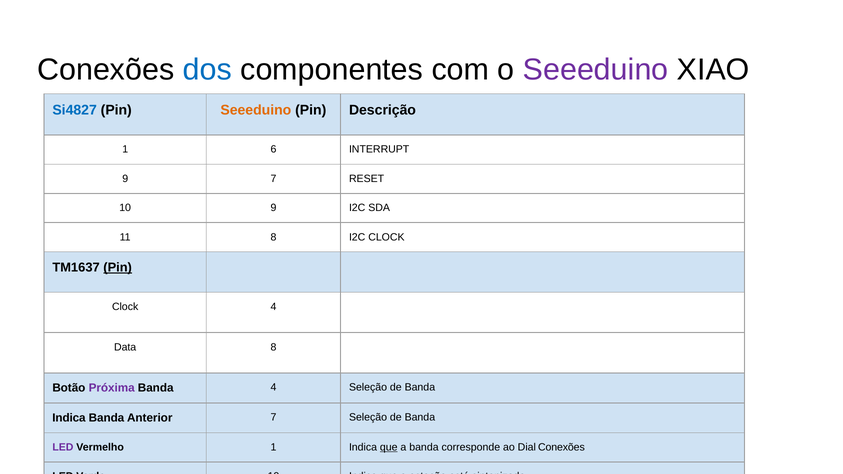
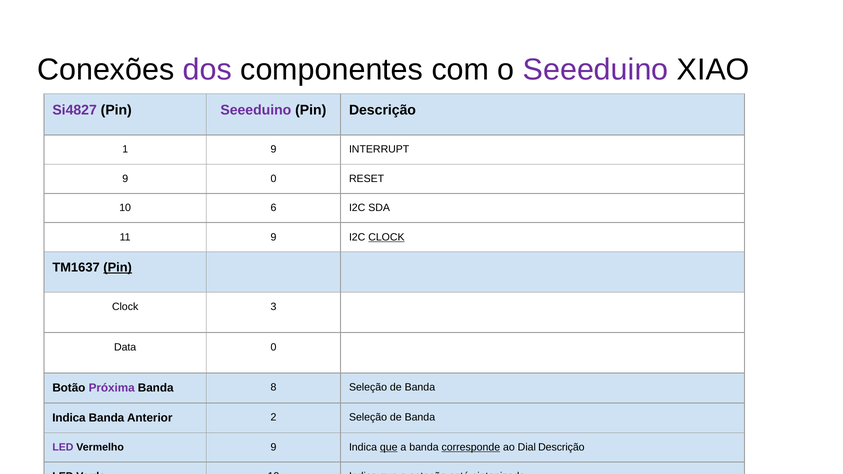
dos colour: blue -> purple
Si4827 colour: blue -> purple
Seeeduino at (256, 110) colour: orange -> purple
1 6: 6 -> 9
9 7: 7 -> 0
10 9: 9 -> 6
11 8: 8 -> 9
CLOCK at (386, 237) underline: none -> present
Clock 4: 4 -> 3
Data 8: 8 -> 0
Banda 4: 4 -> 8
Anterior 7: 7 -> 2
Vermelho 1: 1 -> 9
corresponde underline: none -> present
Dial Conexões: Conexões -> Descrição
